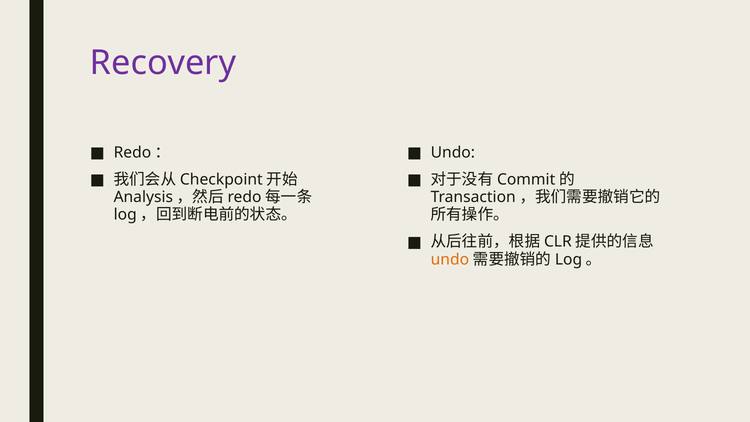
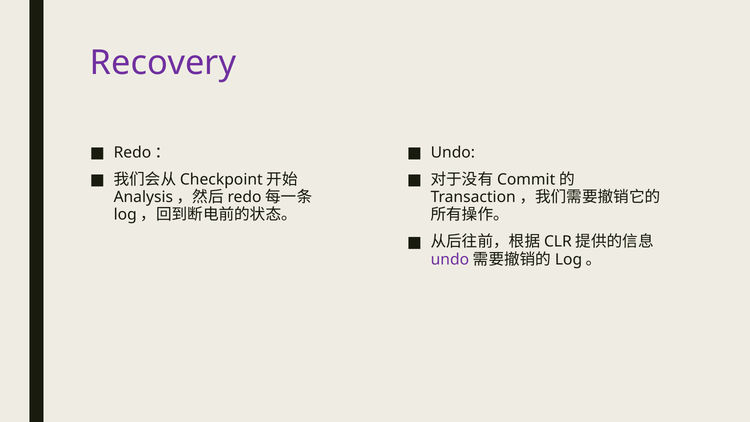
undo at (450, 259) colour: orange -> purple
